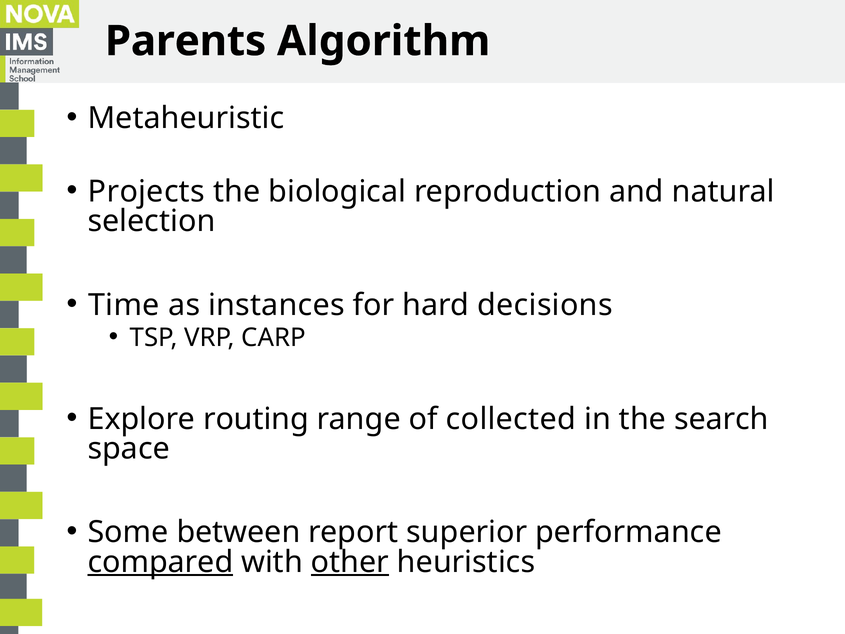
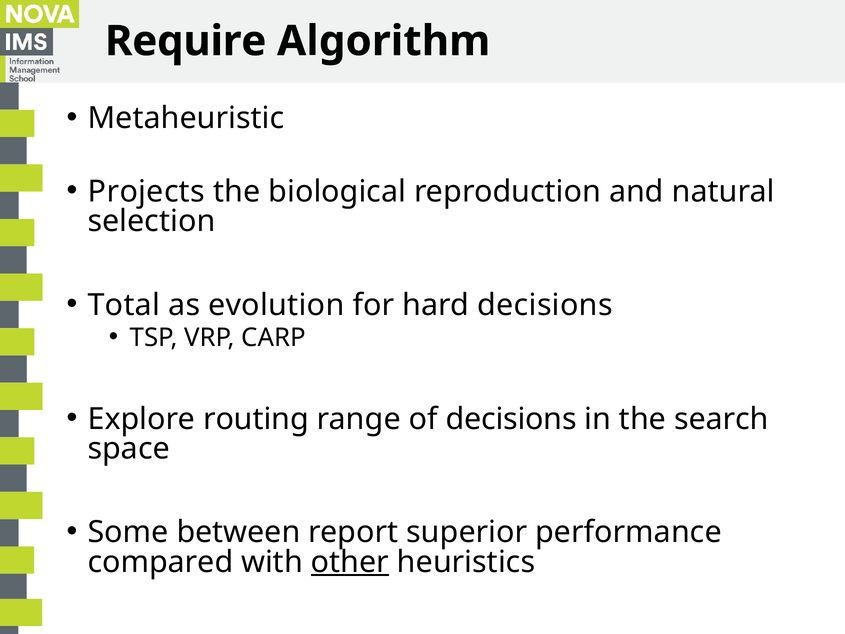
Parents: Parents -> Require
Time: Time -> Total
instances: instances -> evolution
of collected: collected -> decisions
compared underline: present -> none
